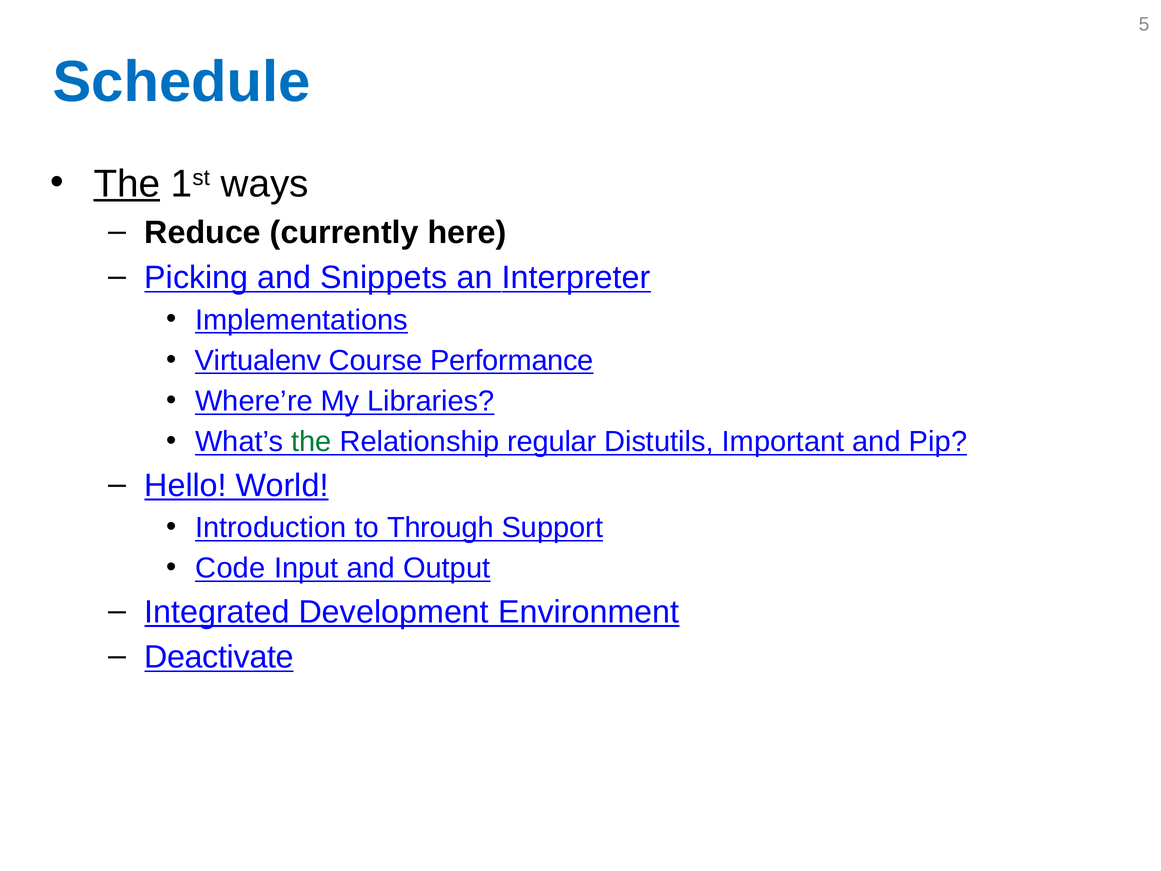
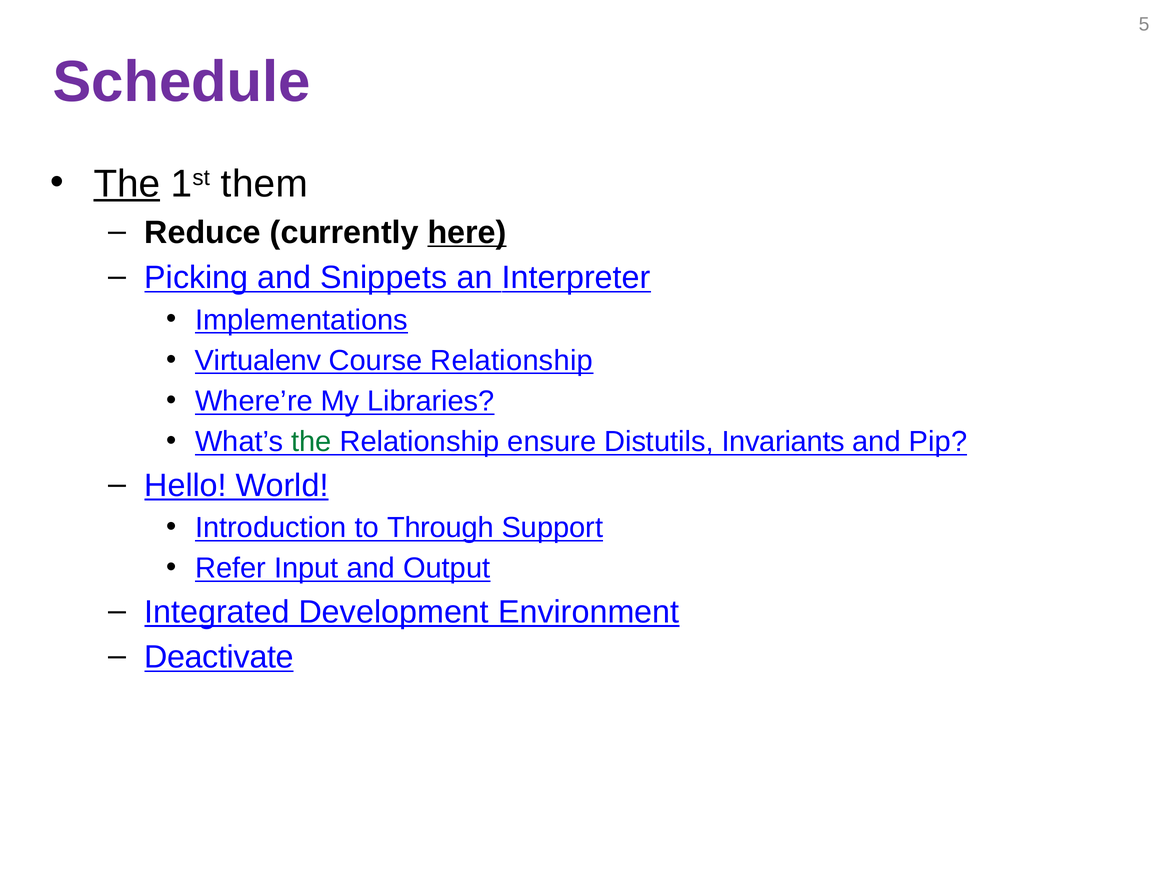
Schedule colour: blue -> purple
ways: ways -> them
here underline: none -> present
Course Performance: Performance -> Relationship
regular: regular -> ensure
Important: Important -> Invariants
Code: Code -> Refer
